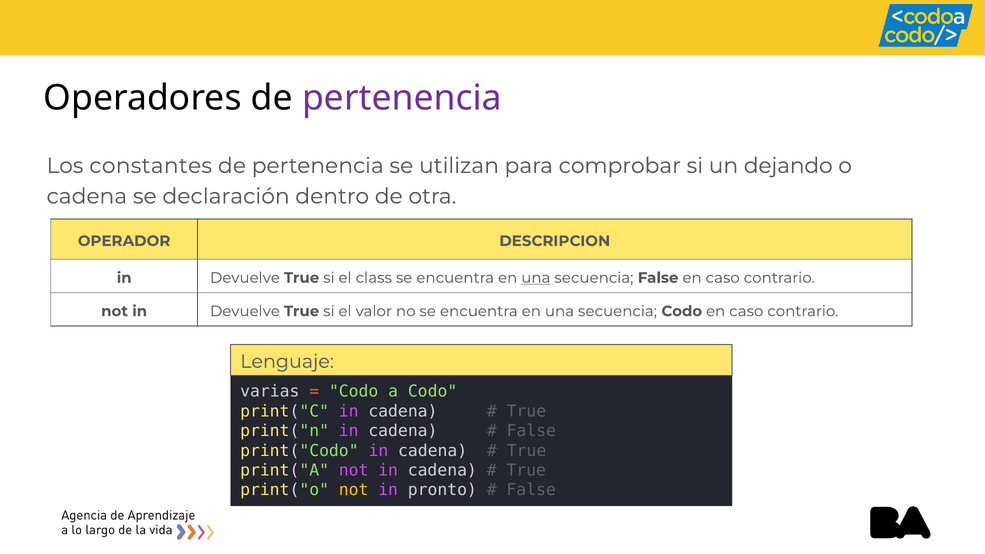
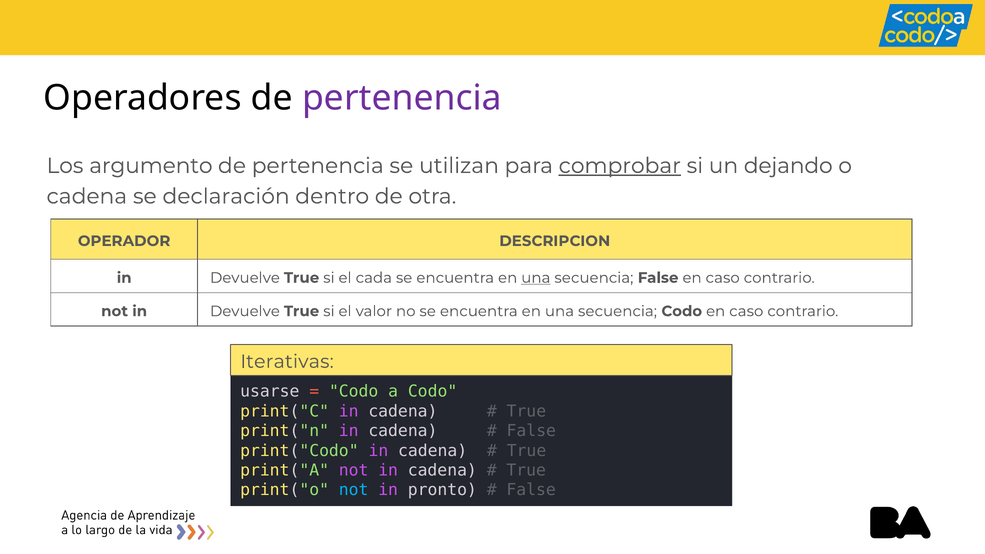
constantes: constantes -> argumento
comprobar underline: none -> present
class: class -> cada
Lenguaje: Lenguaje -> Iterativas
varias: varias -> usarse
not at (354, 490) colour: yellow -> light blue
